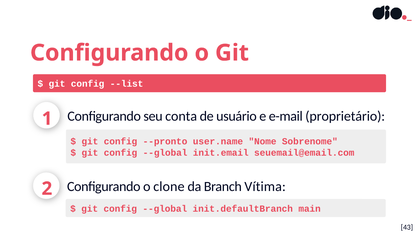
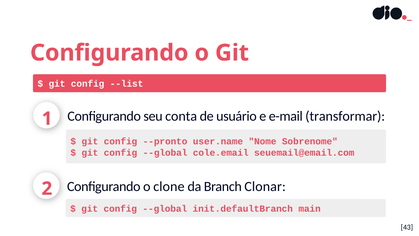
proprietário: proprietário -> transformar
init.email: init.email -> cole.email
Vítima: Vítima -> Clonar
